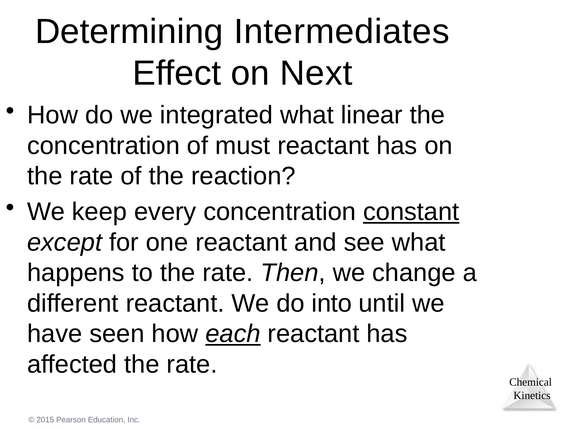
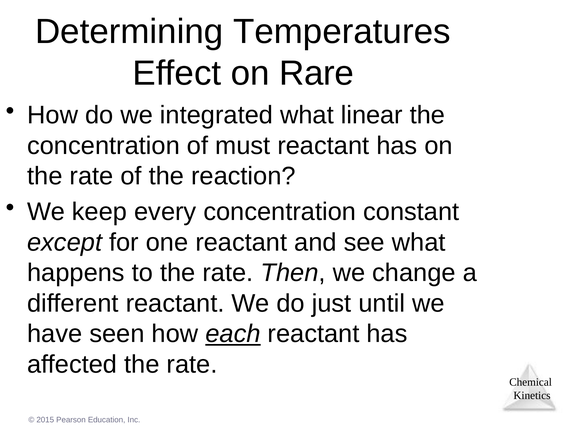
Intermediates: Intermediates -> Temperatures
Next: Next -> Rare
constant underline: present -> none
into: into -> just
